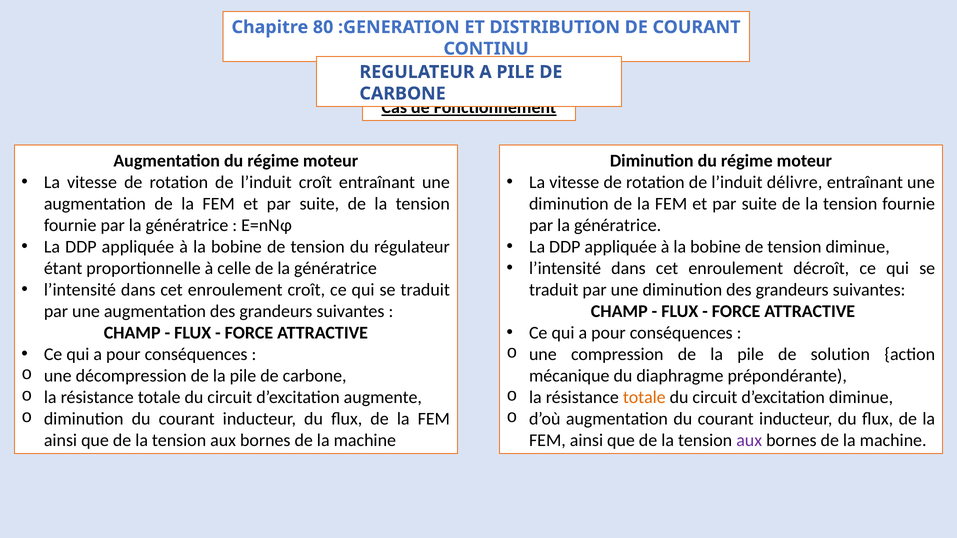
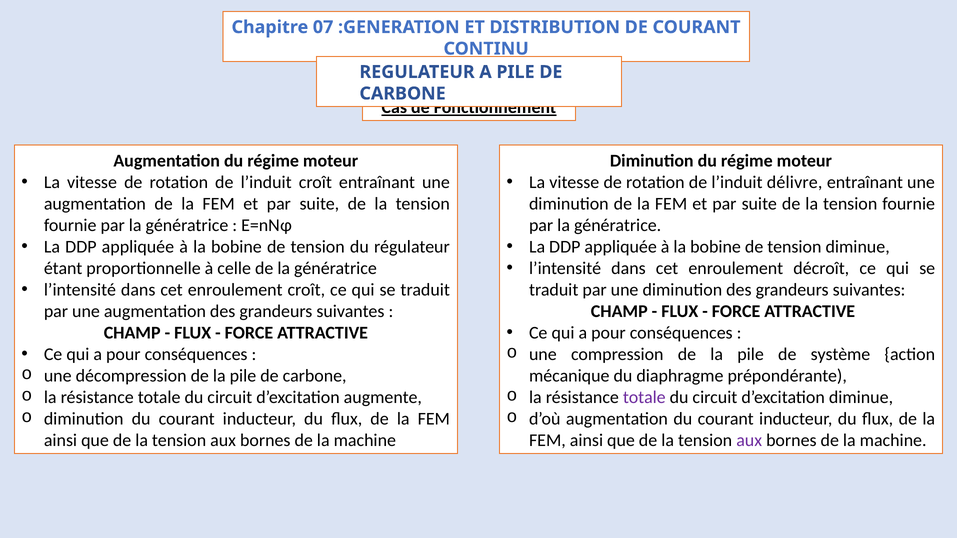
80: 80 -> 07
solution: solution -> système
totale at (644, 398) colour: orange -> purple
